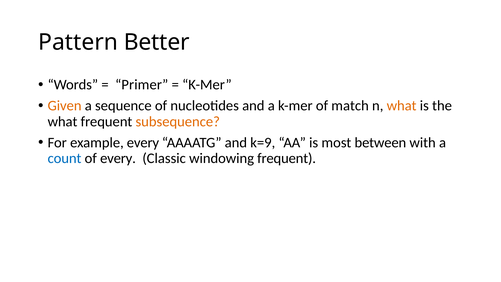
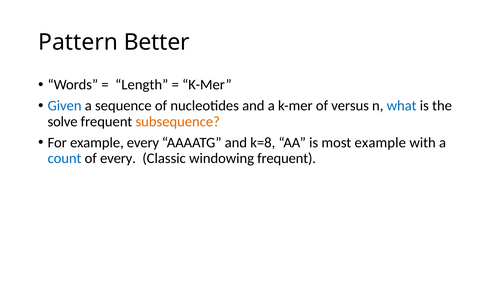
Primer: Primer -> Length
Given colour: orange -> blue
match: match -> versus
what at (402, 106) colour: orange -> blue
what at (62, 121): what -> solve
k=9: k=9 -> k=8
most between: between -> example
